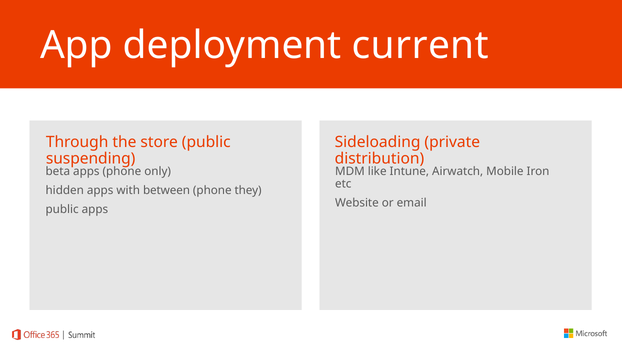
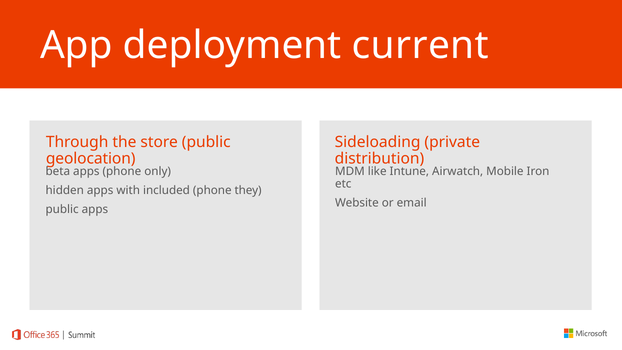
suspending: suspending -> geolocation
between: between -> included
